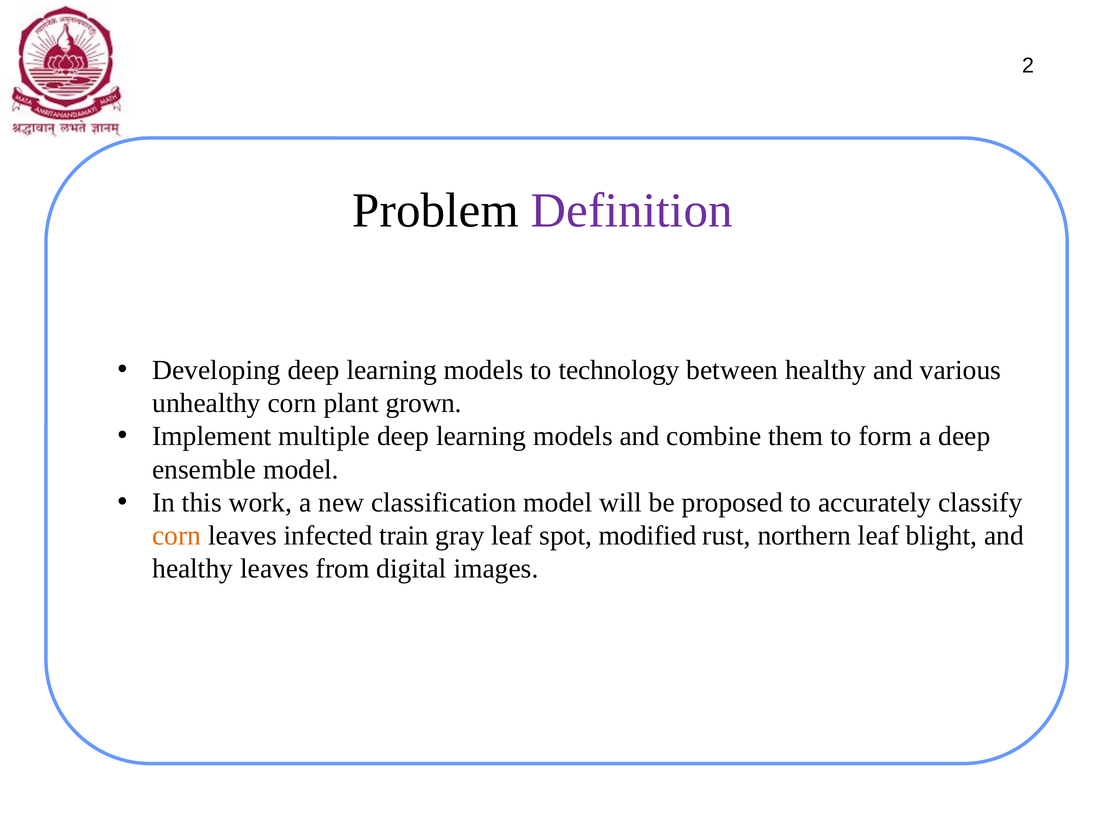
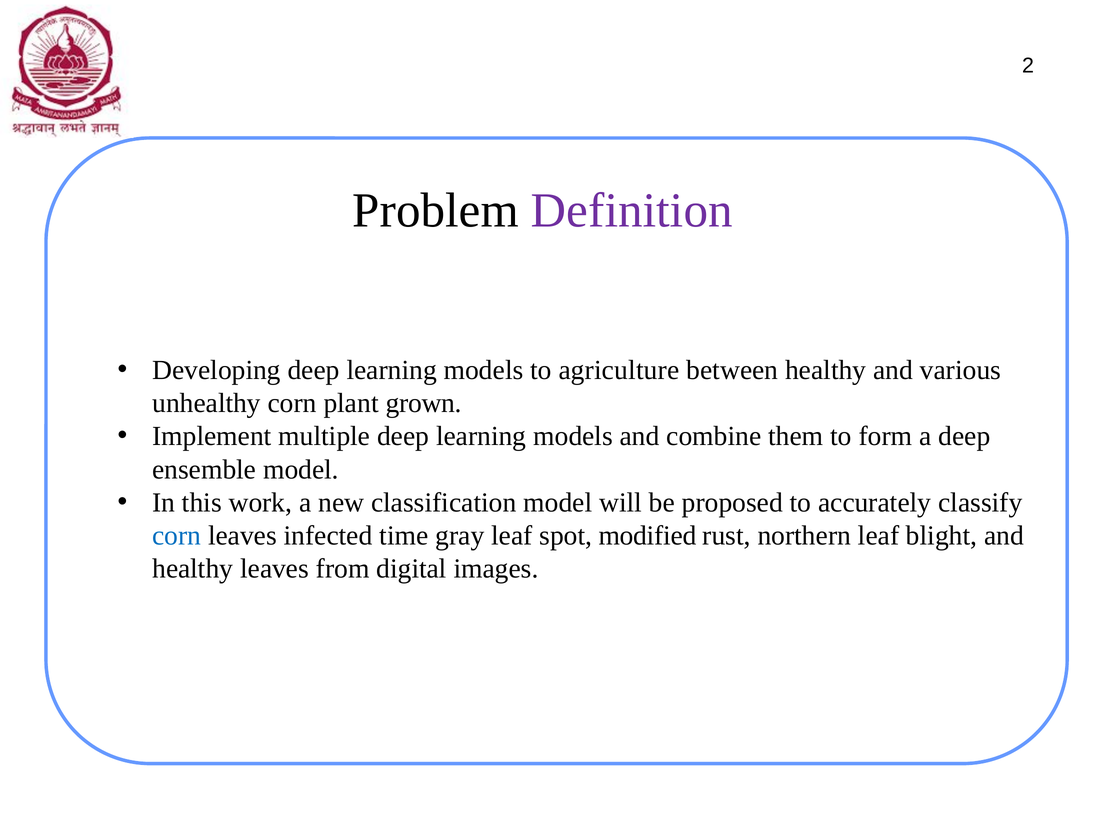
technology: technology -> agriculture
corn at (177, 536) colour: orange -> blue
train: train -> time
